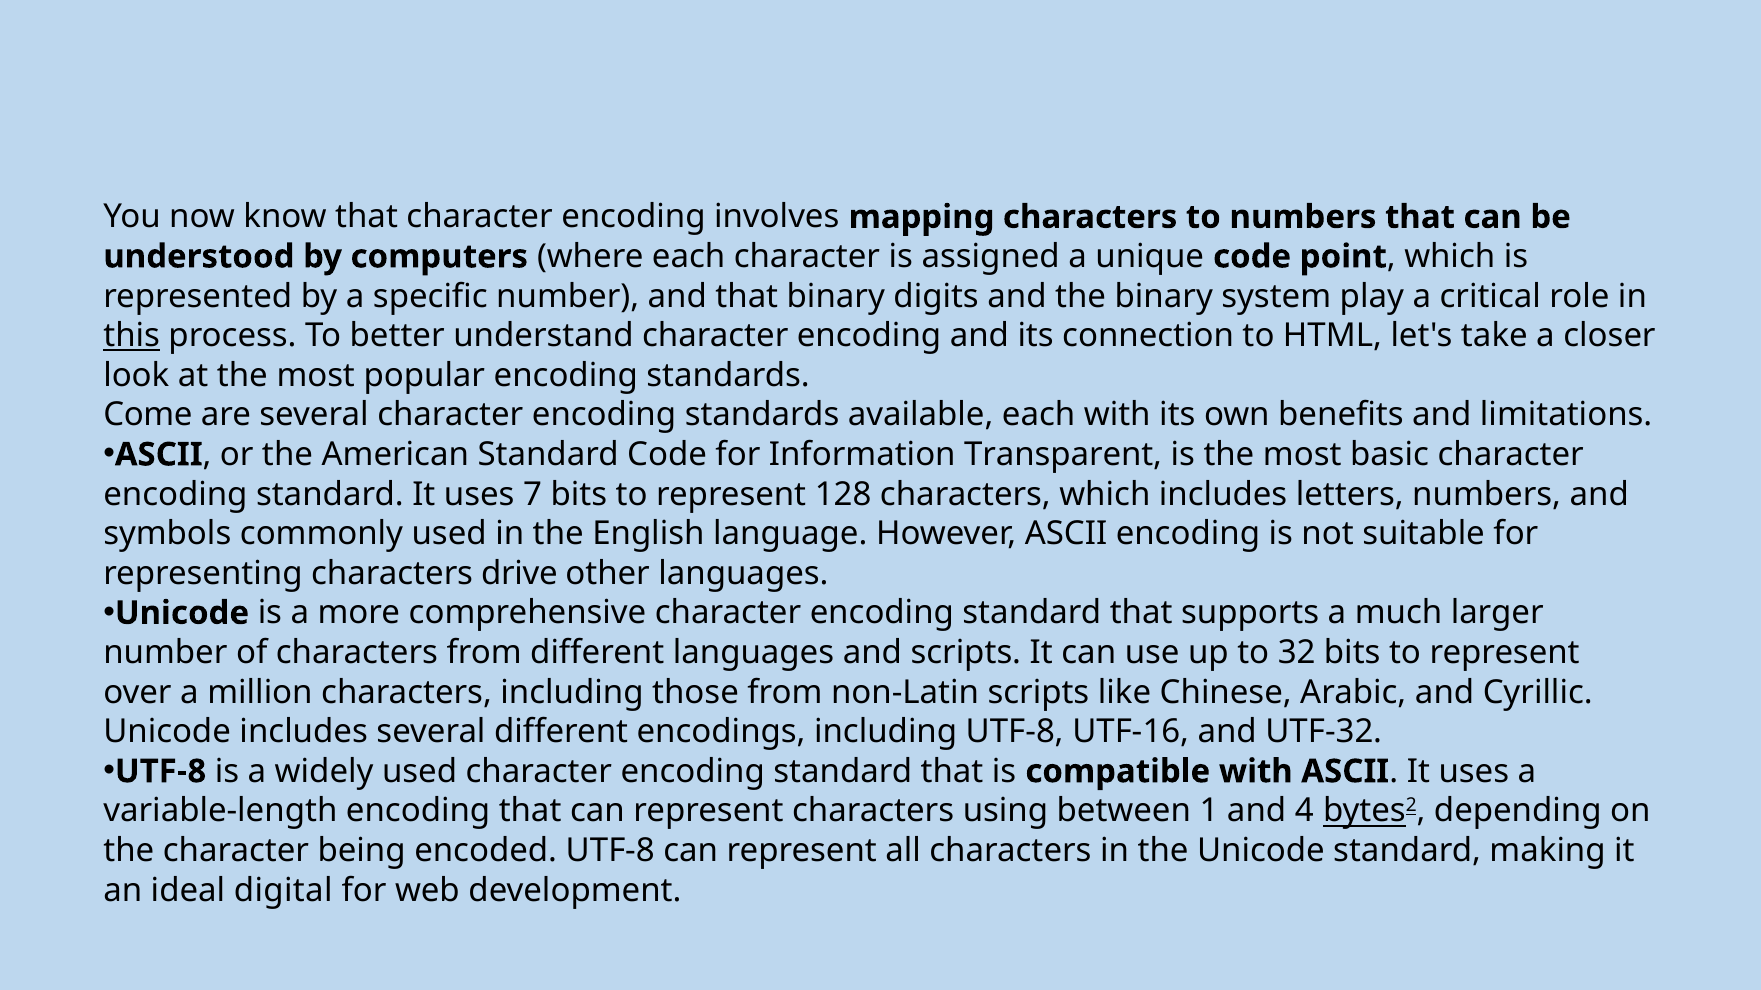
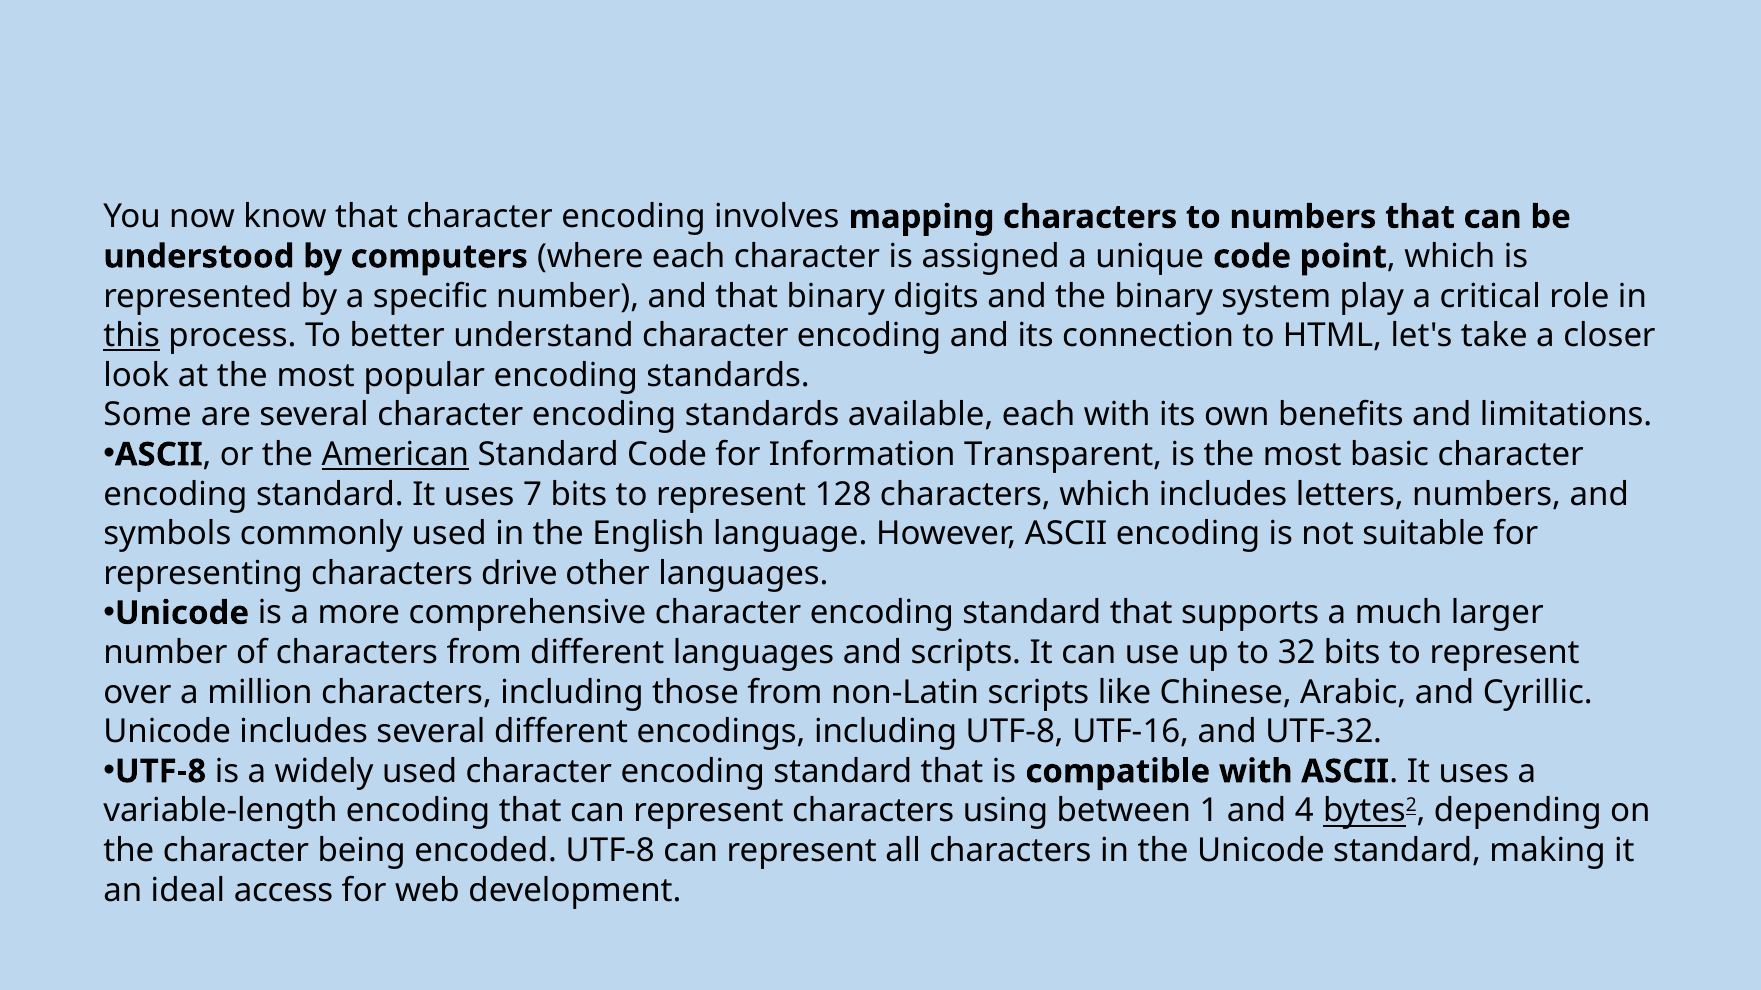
Come: Come -> Some
American underline: none -> present
digital: digital -> access
